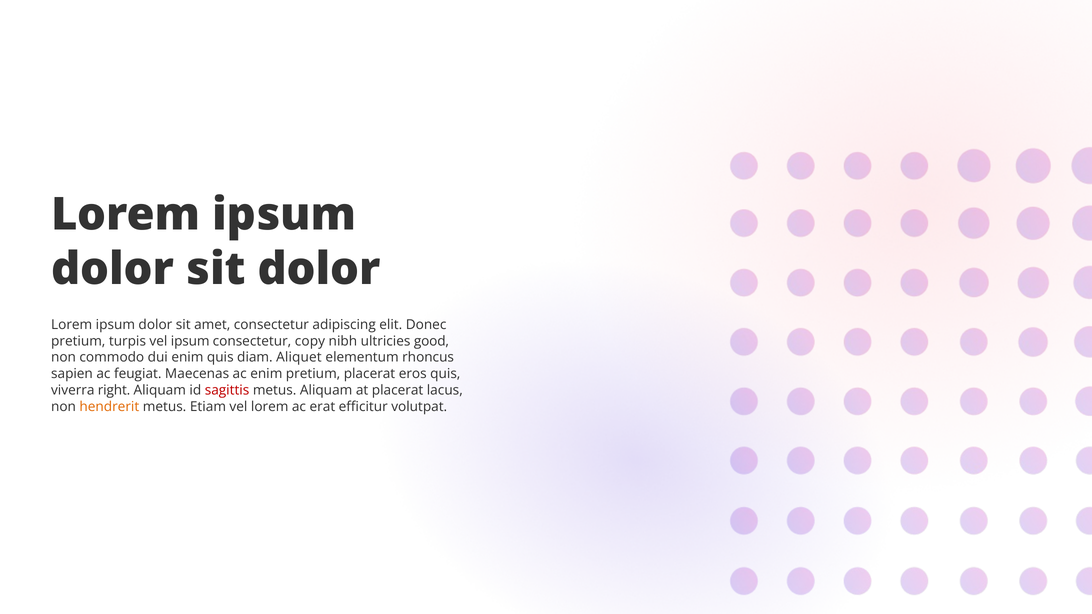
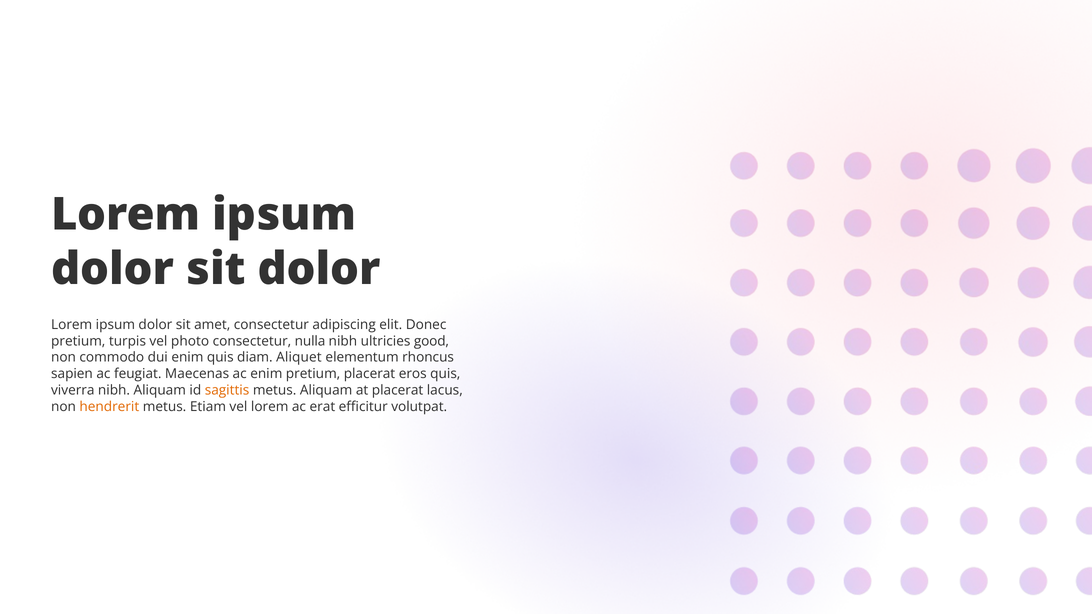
vel ipsum: ipsum -> photo
copy: copy -> nulla
viverra right: right -> nibh
sagittis colour: red -> orange
